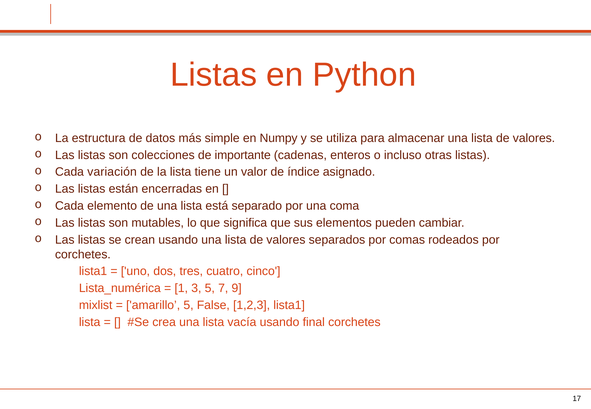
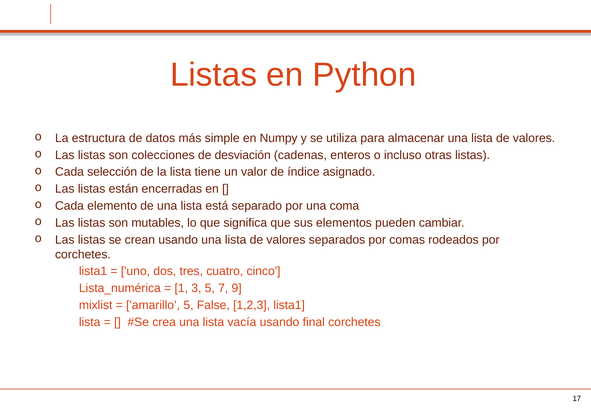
importante: importante -> desviación
variación: variación -> selección
